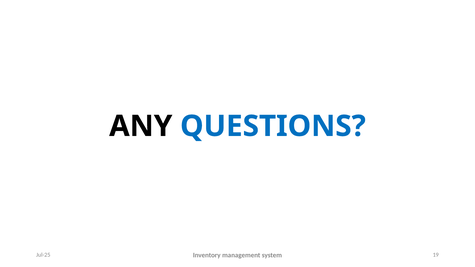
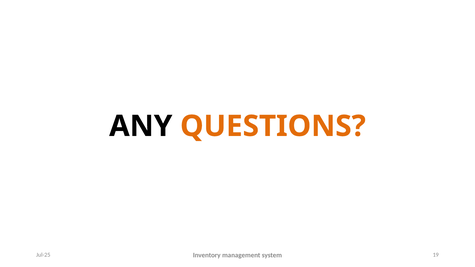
QUESTIONS colour: blue -> orange
